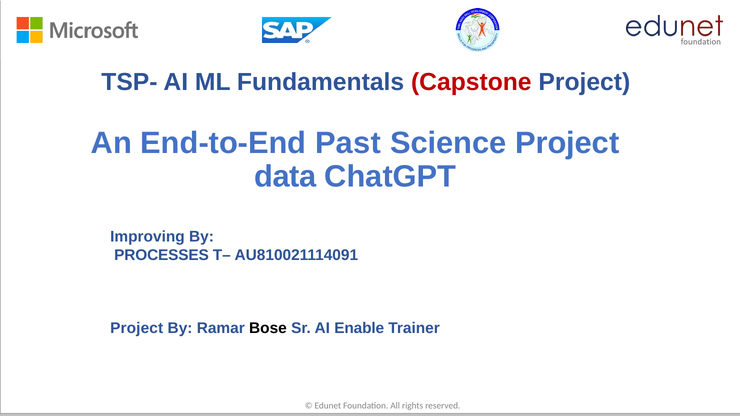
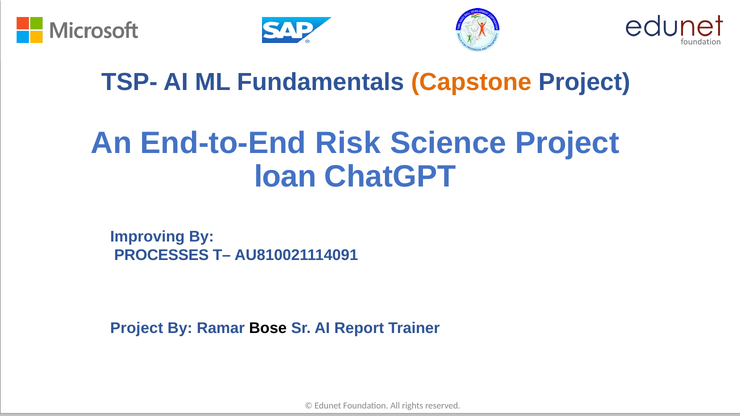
Capstone colour: red -> orange
Past: Past -> Risk
data: data -> loan
Enable: Enable -> Report
